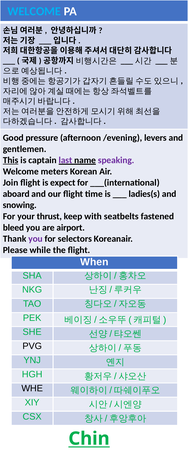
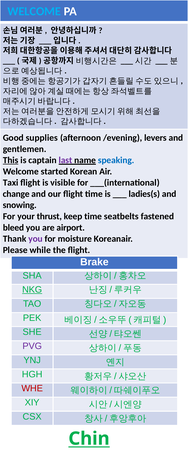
pressure: pressure -> supplies
speaking colour: purple -> blue
meters: meters -> started
Join: Join -> Taxi
expect: expect -> visible
aboard: aboard -> change
keep with: with -> time
selectors: selectors -> moisture
When: When -> Brake
NKG underline: none -> present
PVG colour: black -> purple
WHE colour: black -> red
